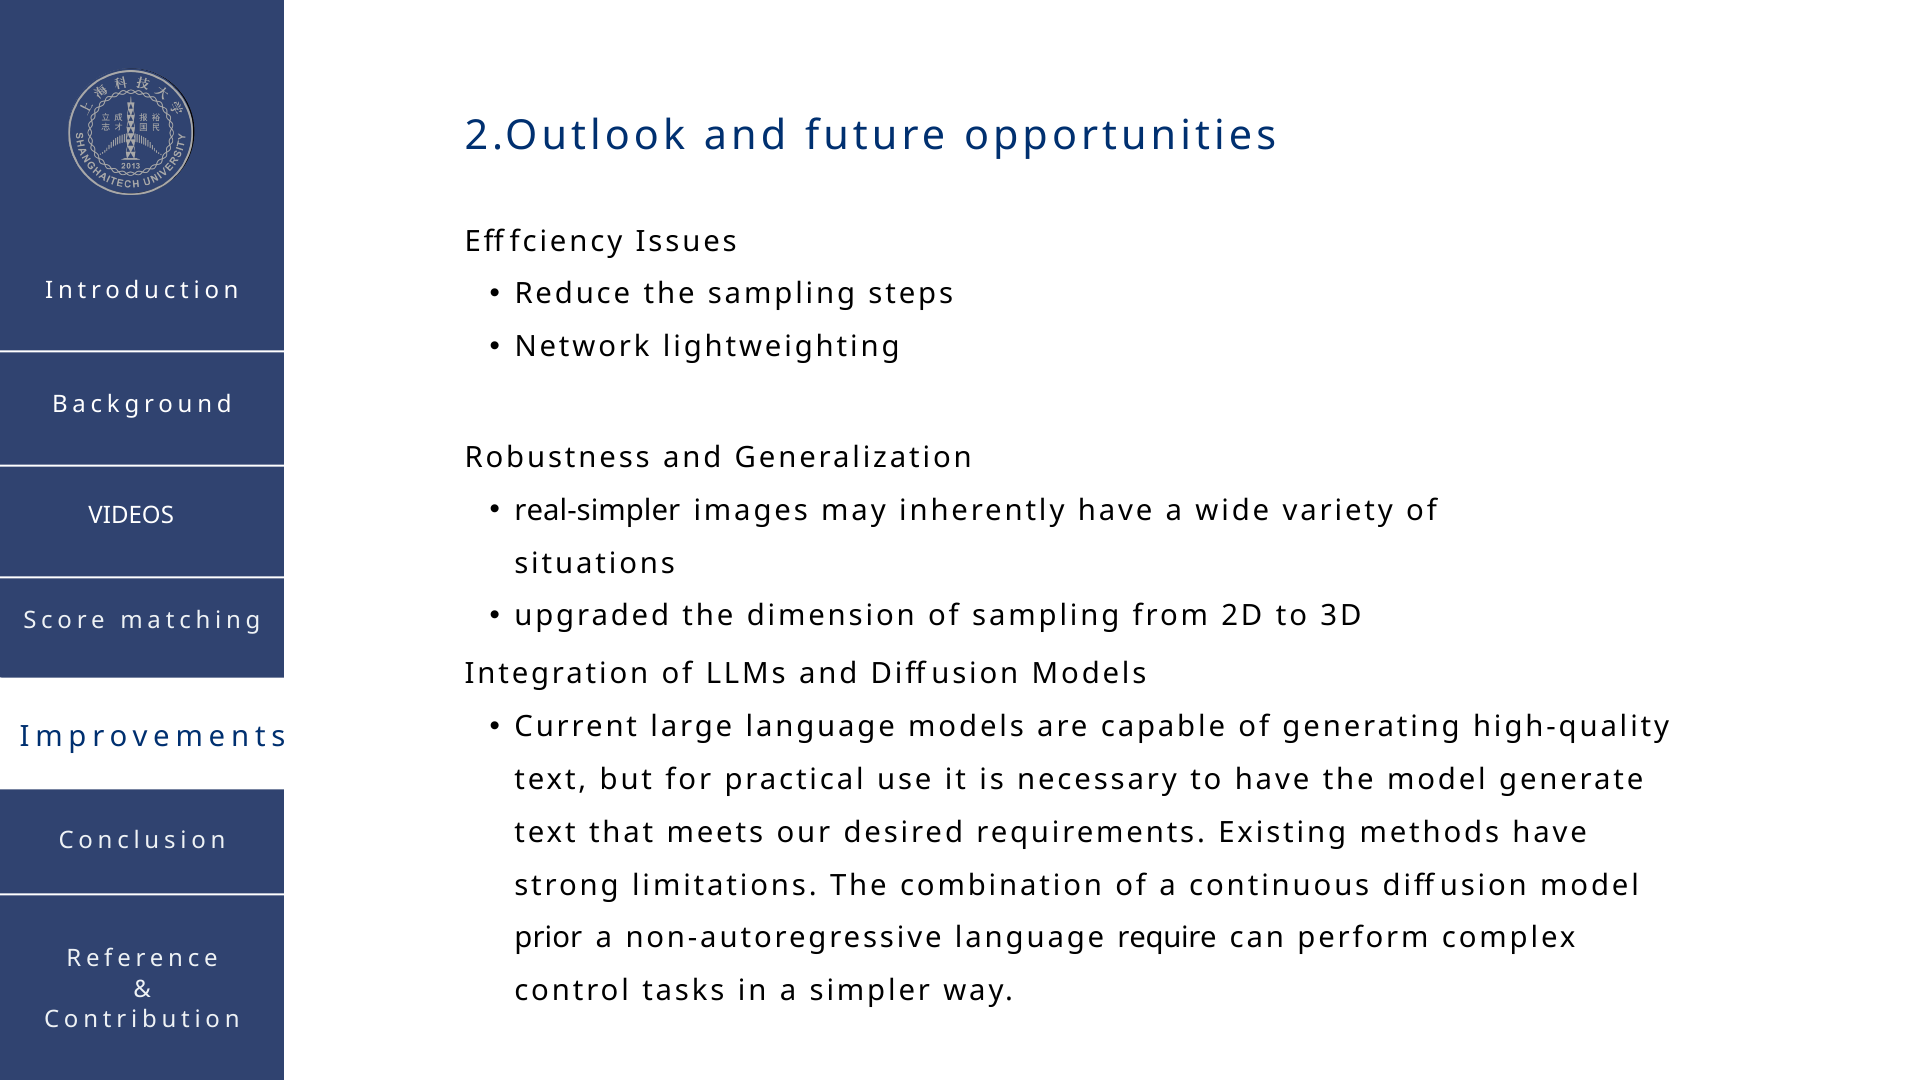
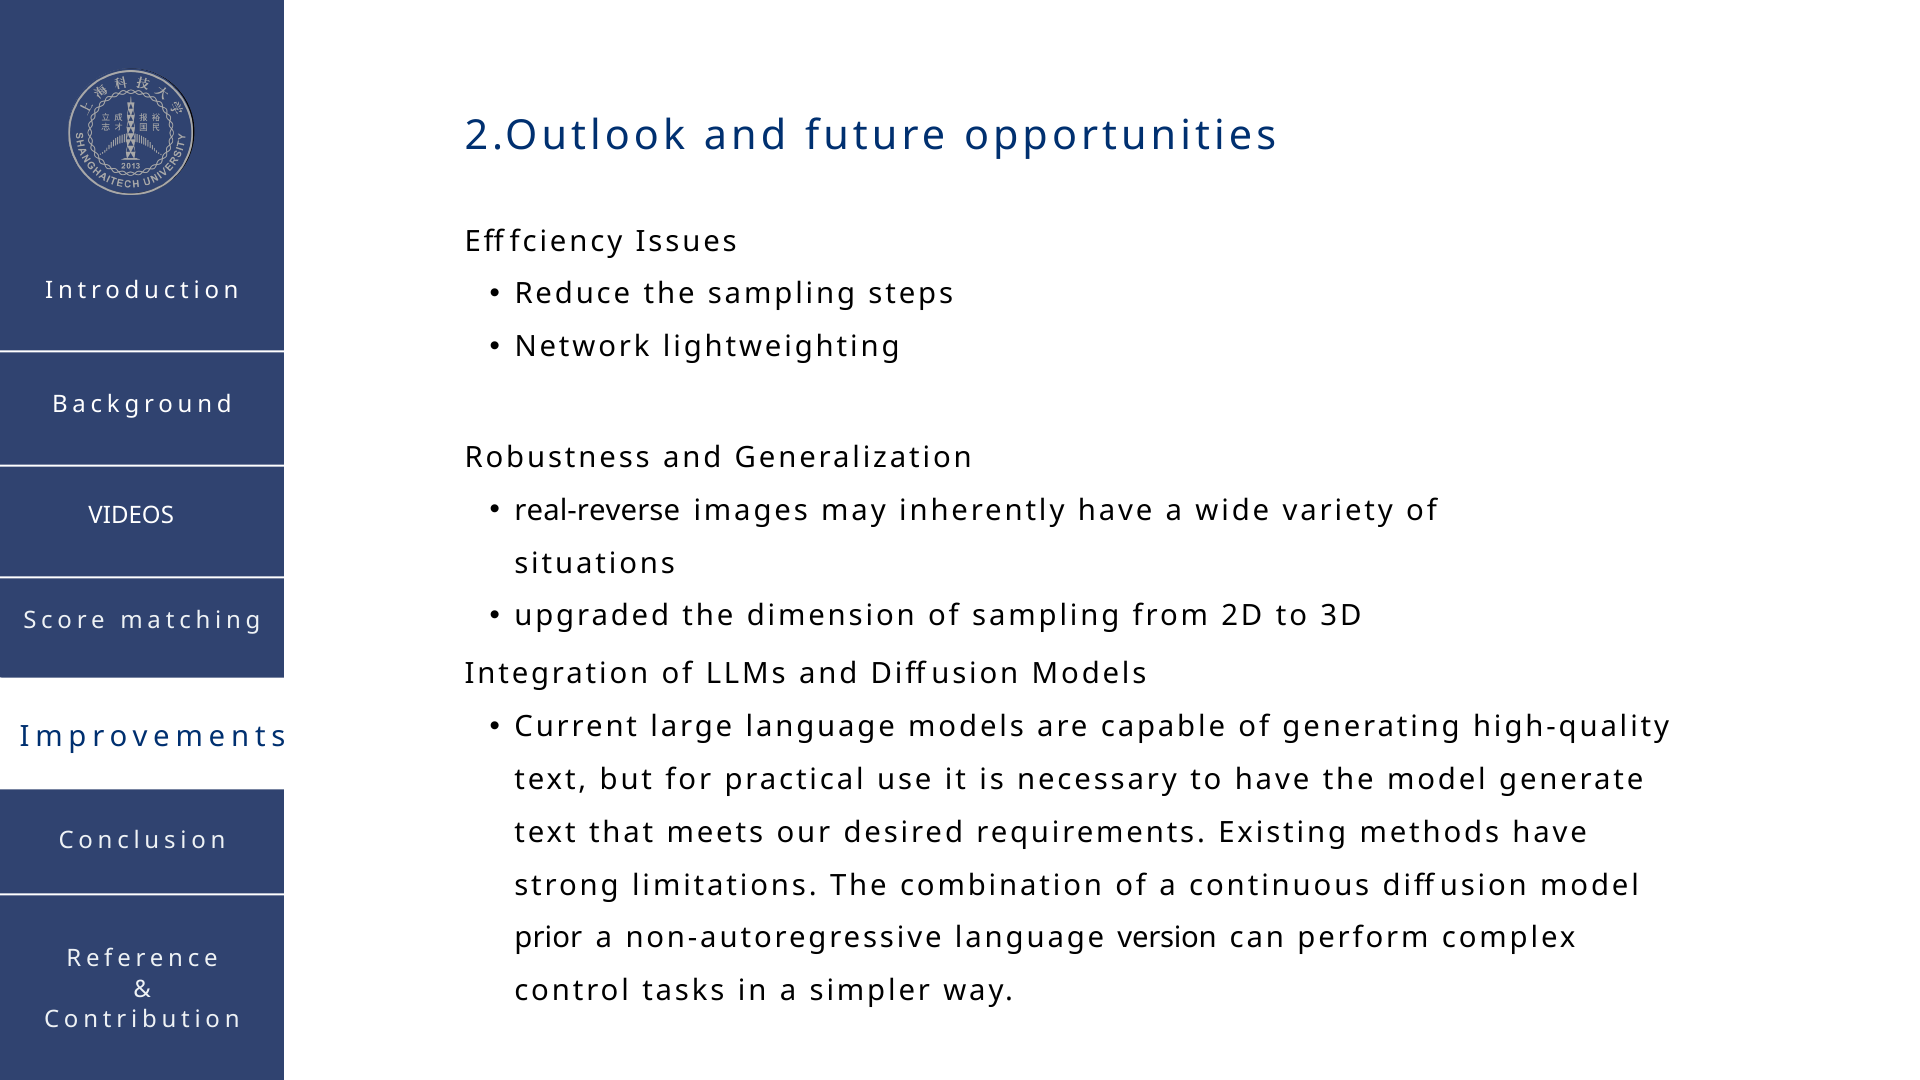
real-simpler: real-simpler -> real-reverse
require: require -> version
